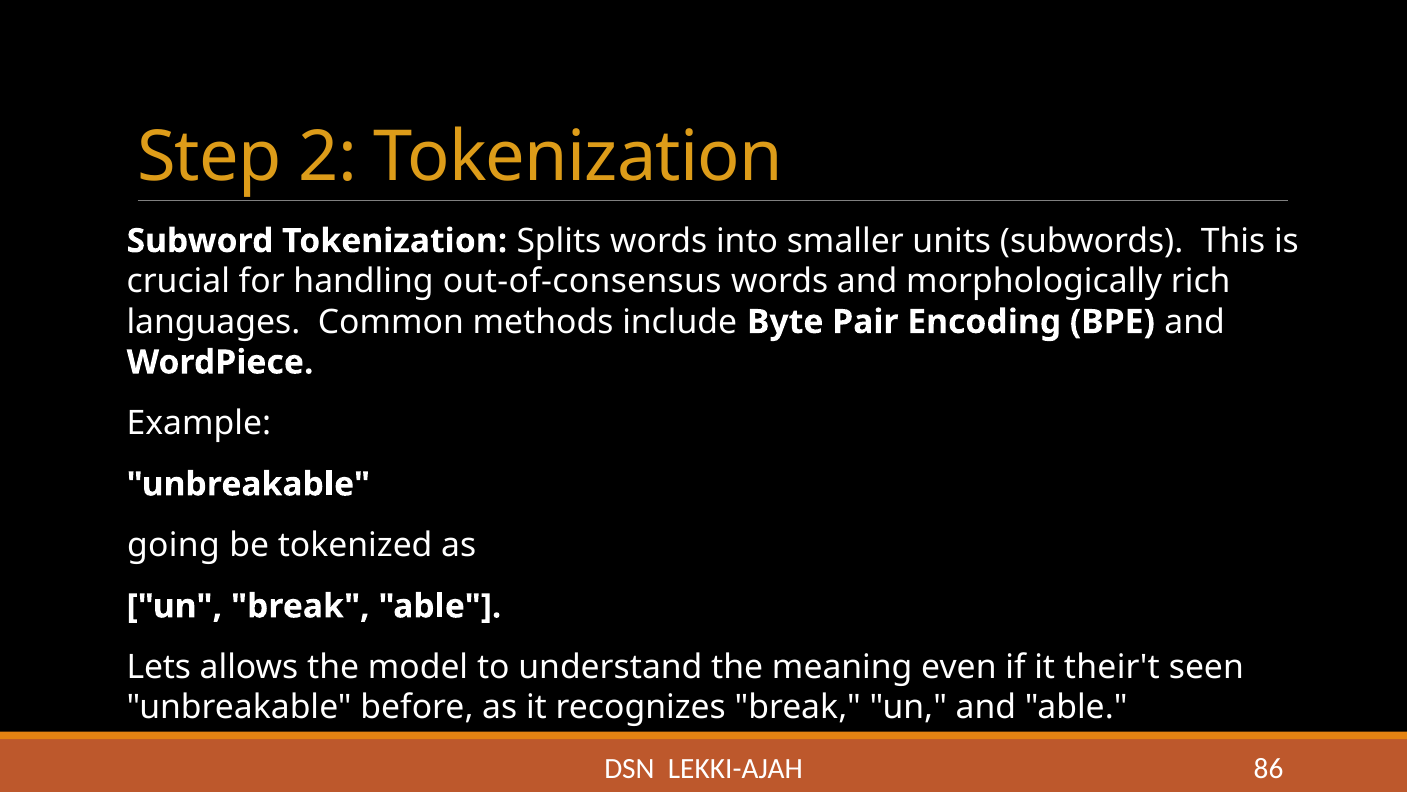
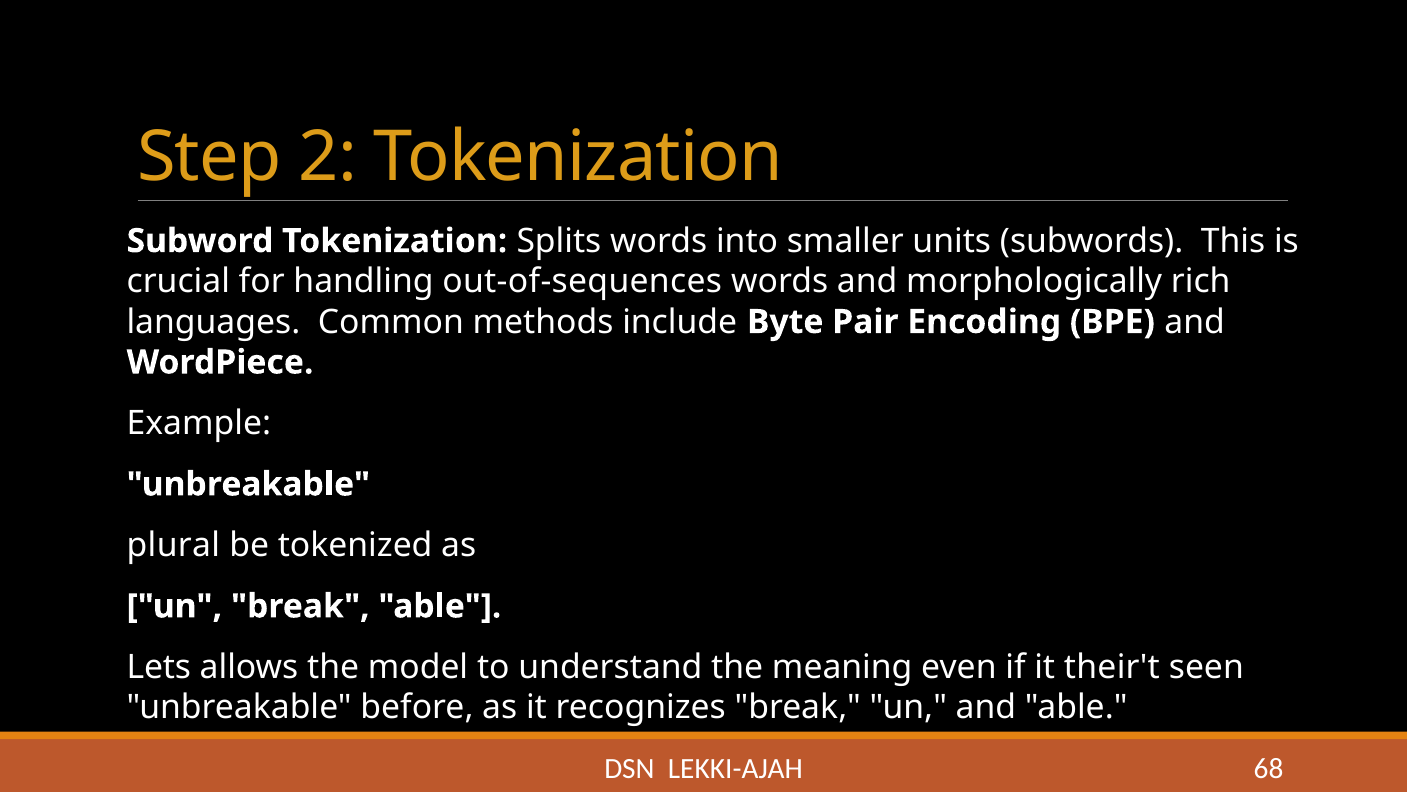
out-of-consensus: out-of-consensus -> out-of-sequences
going: going -> plural
86: 86 -> 68
